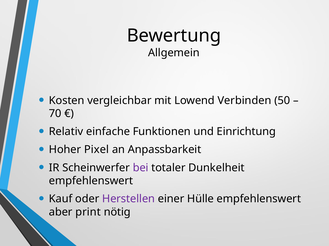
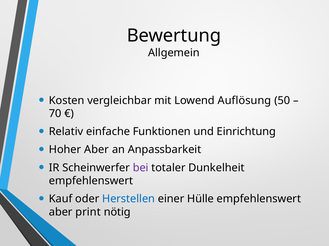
Verbinden: Verbinden -> Auflösung
Hoher Pixel: Pixel -> Aber
Herstellen colour: purple -> blue
